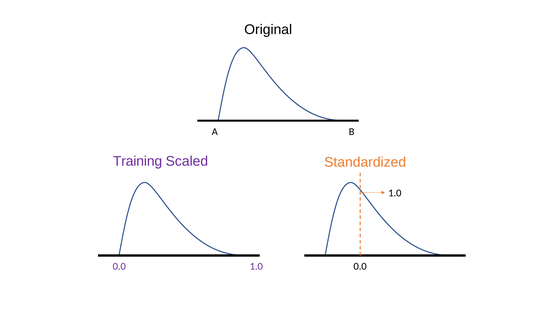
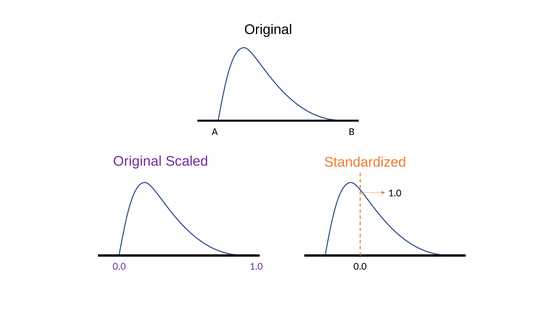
Training at (138, 161): Training -> Original
